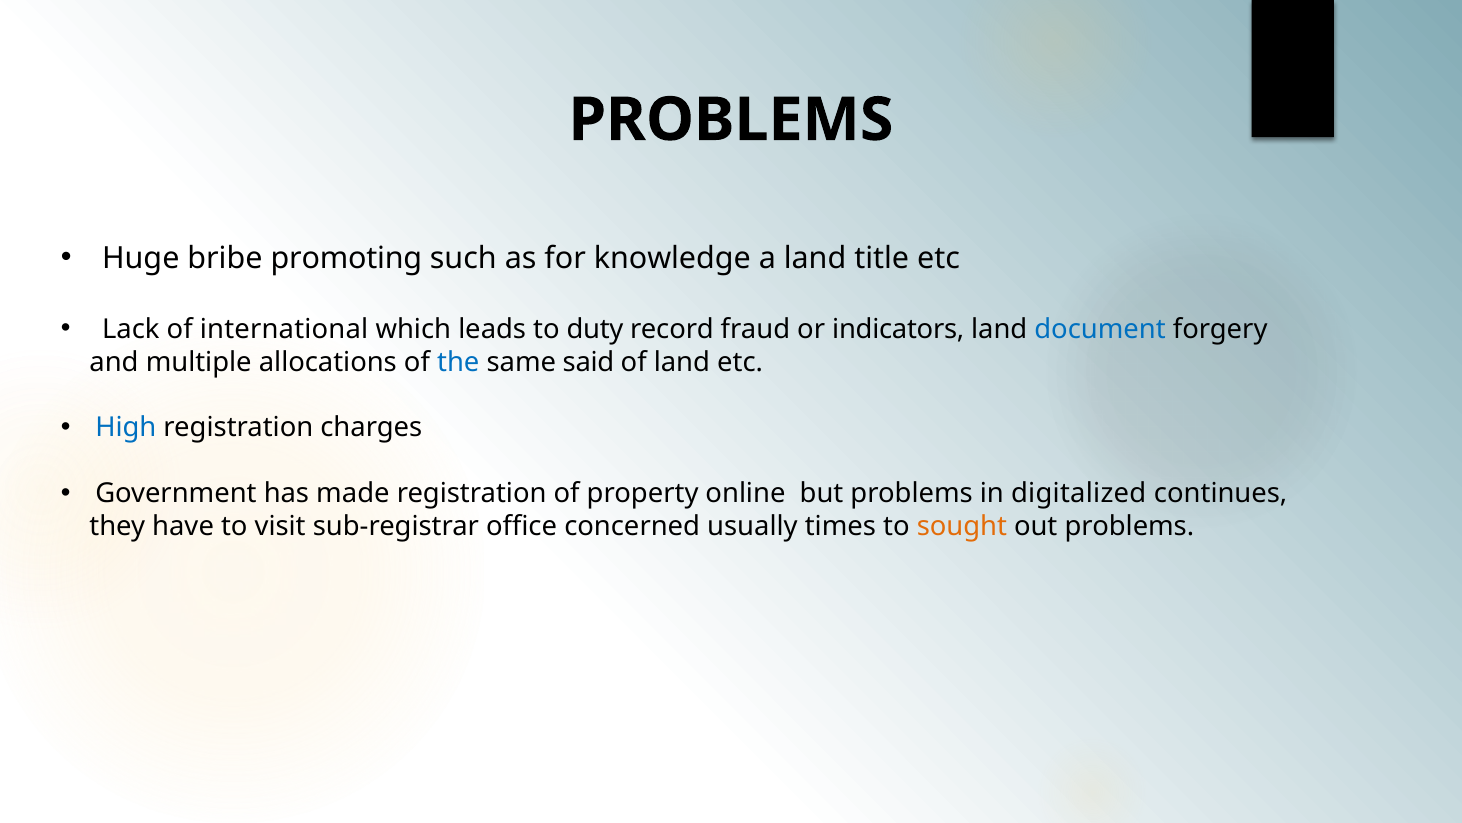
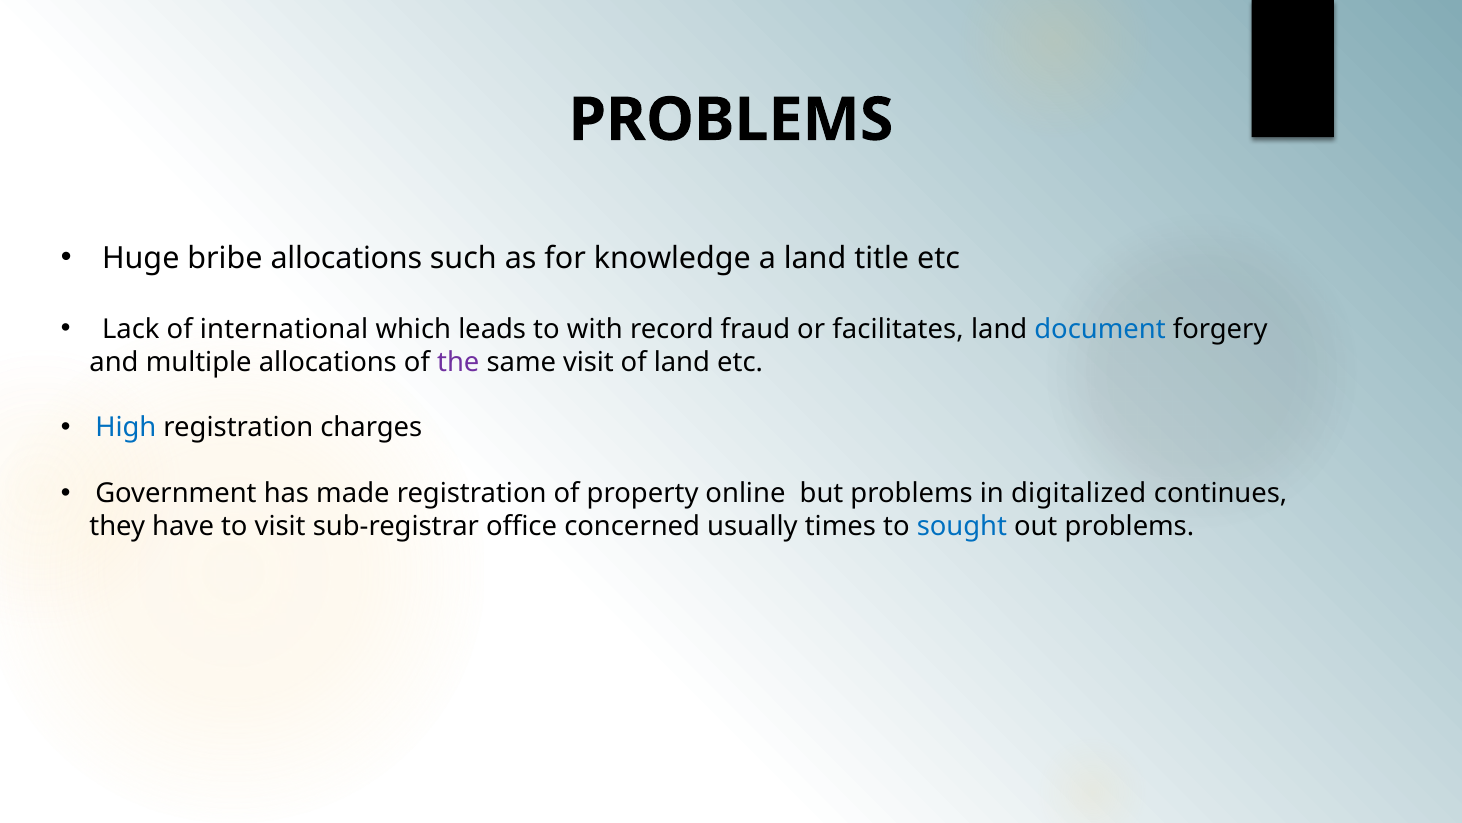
bribe promoting: promoting -> allocations
duty: duty -> with
indicators: indicators -> facilitates
the colour: blue -> purple
same said: said -> visit
sought colour: orange -> blue
